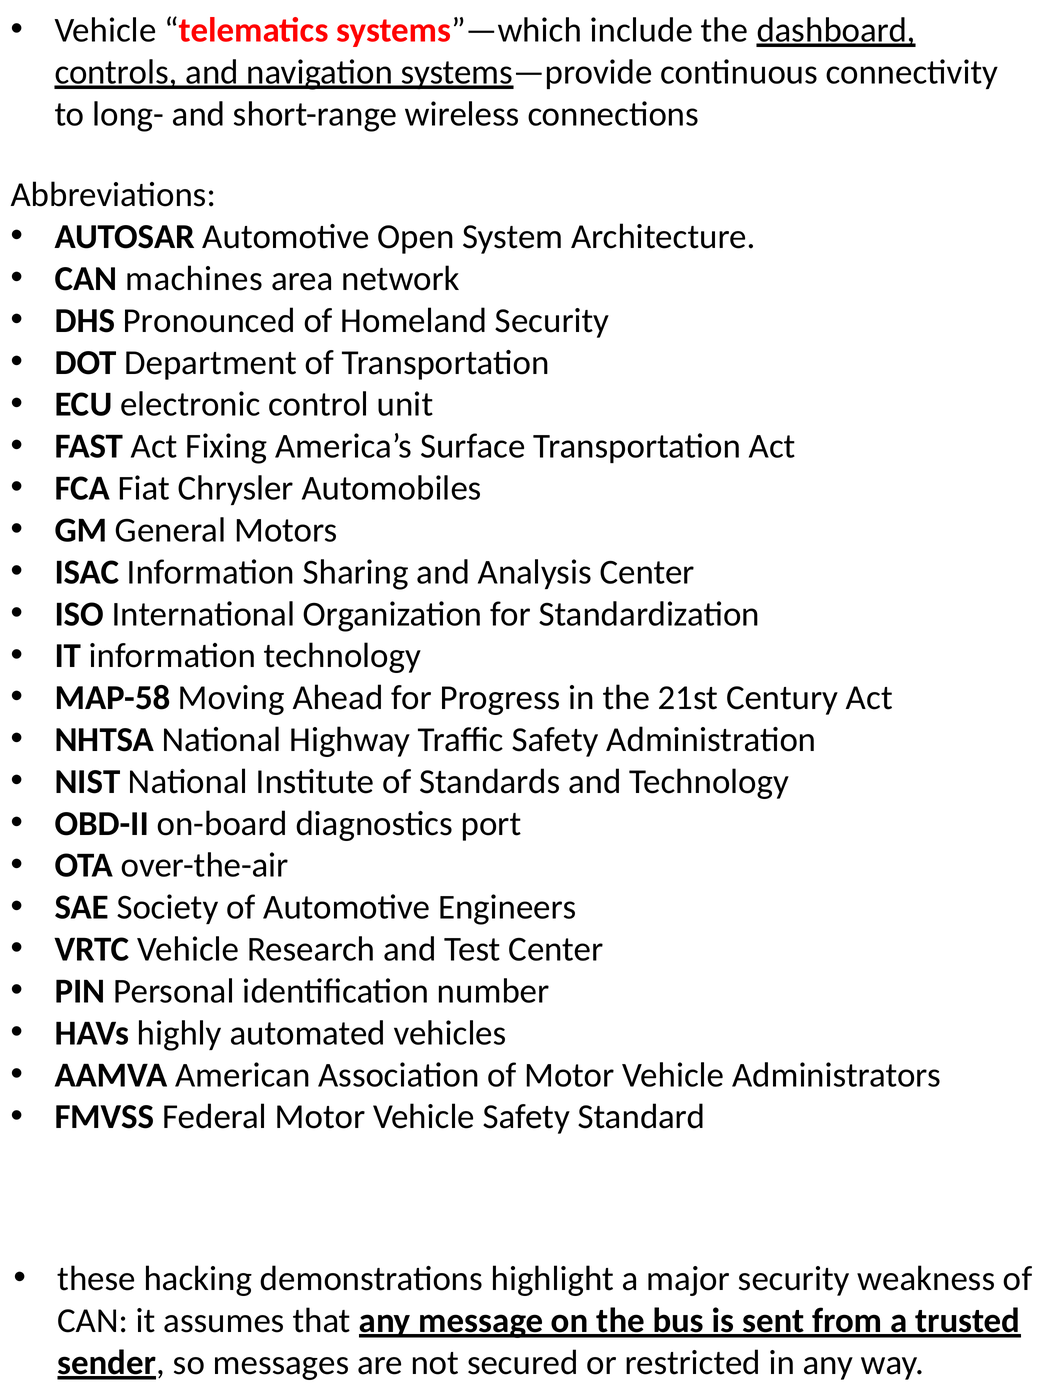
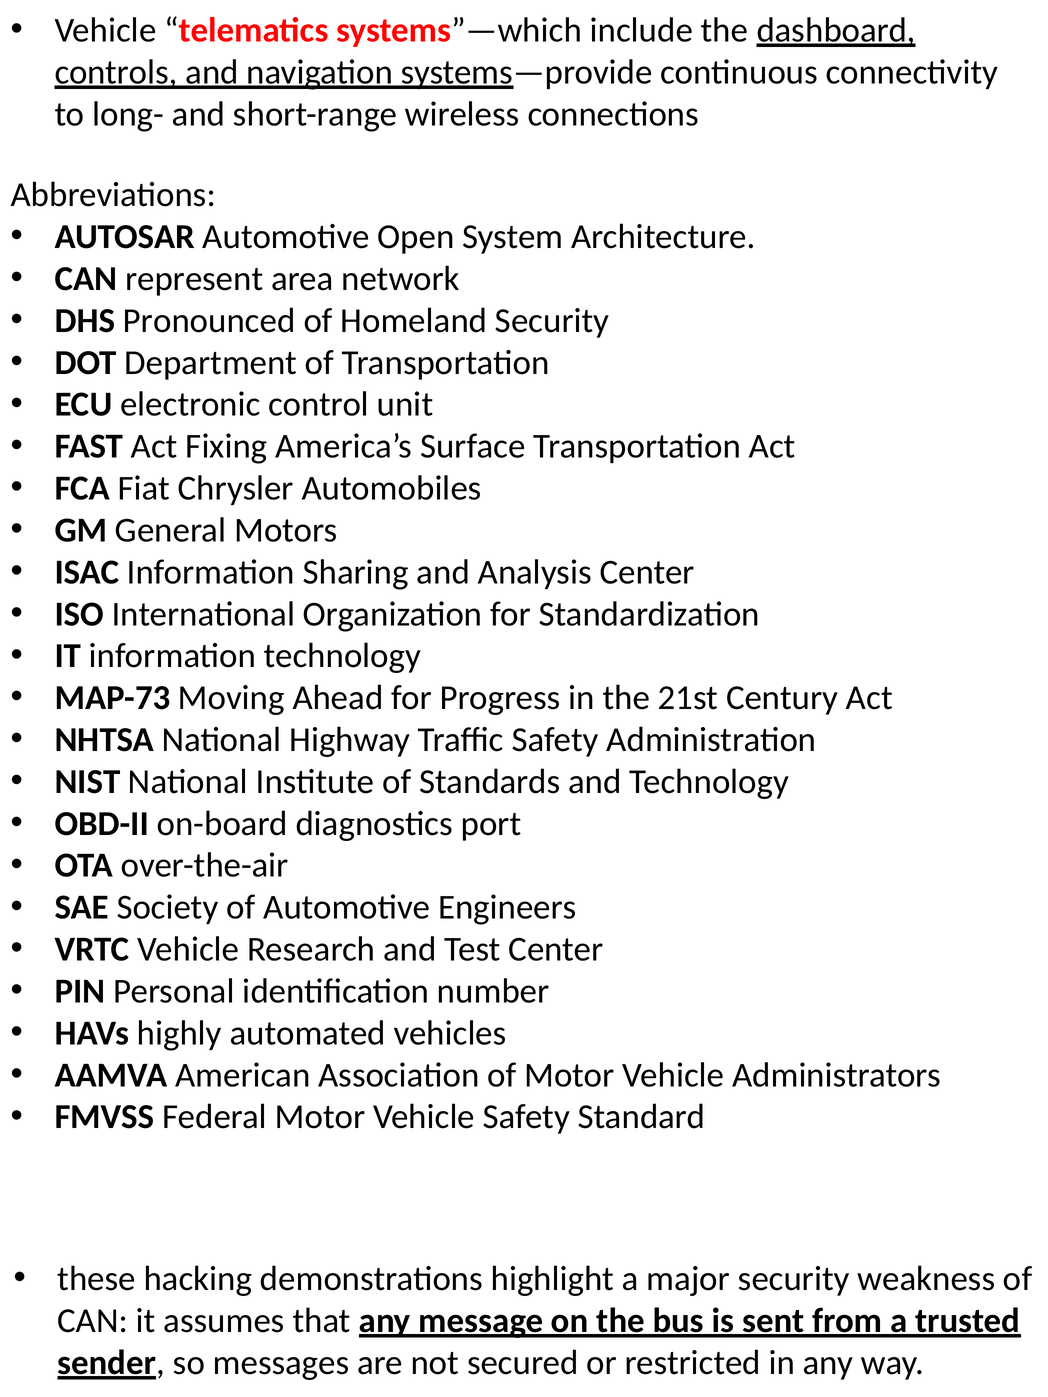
machines: machines -> represent
MAP-58: MAP-58 -> MAP-73
